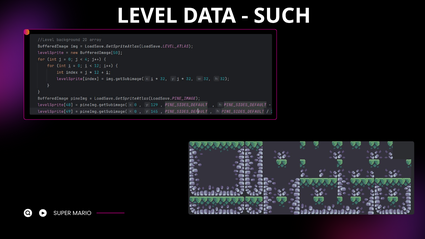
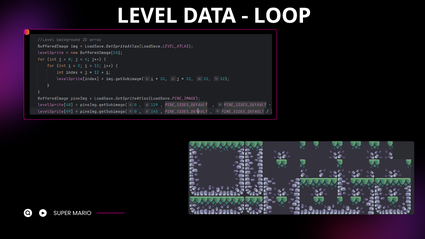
SUCH: SUCH -> LOOP
